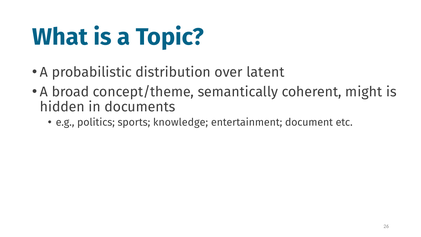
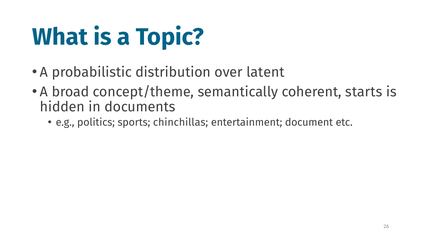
might: might -> starts
knowledge: knowledge -> chinchillas
